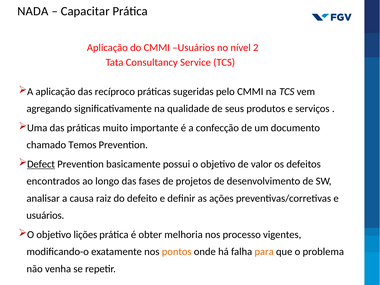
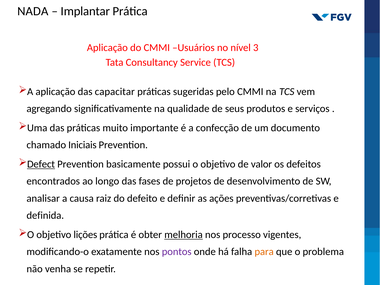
Capacitar: Capacitar -> Implantar
2: 2 -> 3
recíproco: recíproco -> capacitar
Temos: Temos -> Iniciais
usuários at (45, 215): usuários -> definida
melhoria underline: none -> present
pontos colour: orange -> purple
